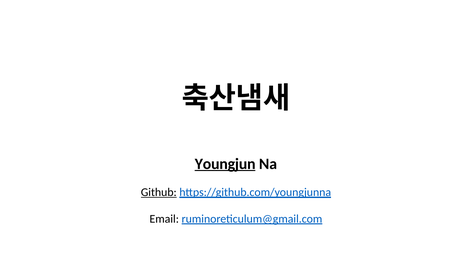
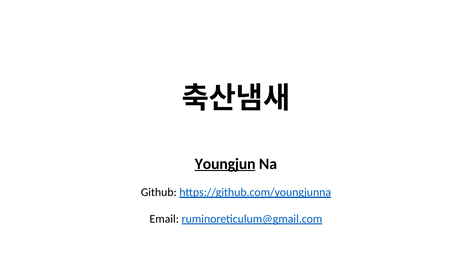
Github underline: present -> none
